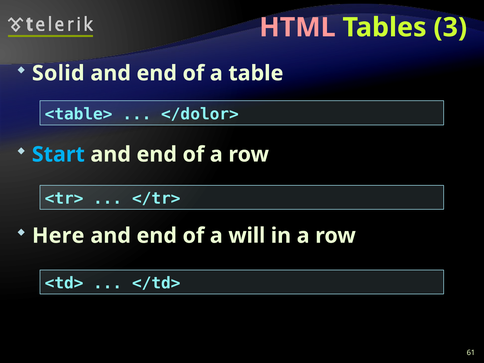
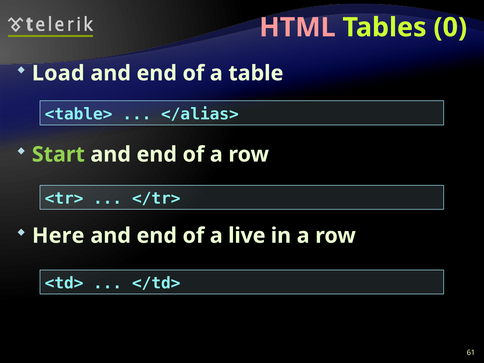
3: 3 -> 0
Solid: Solid -> Load
</dolor>: </dolor> -> </alias>
Start colour: light blue -> light green
will: will -> live
